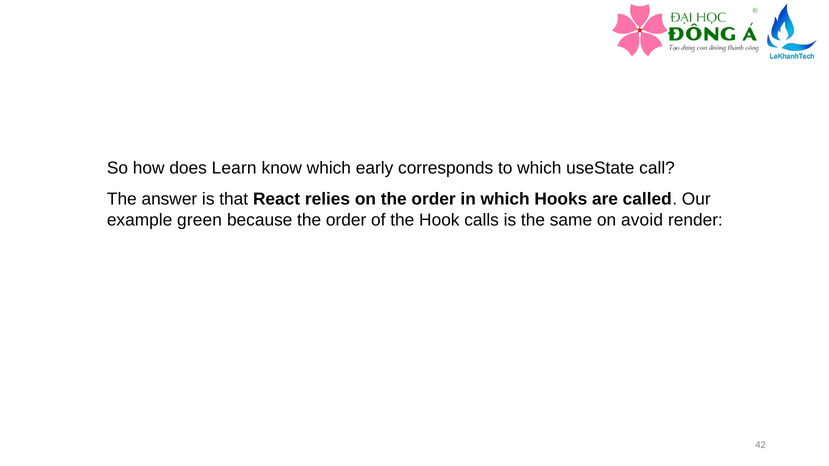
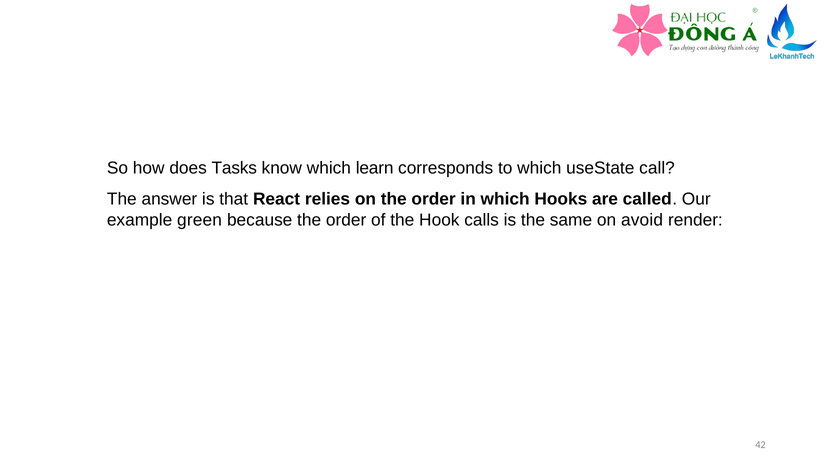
Learn: Learn -> Tasks
early: early -> learn
